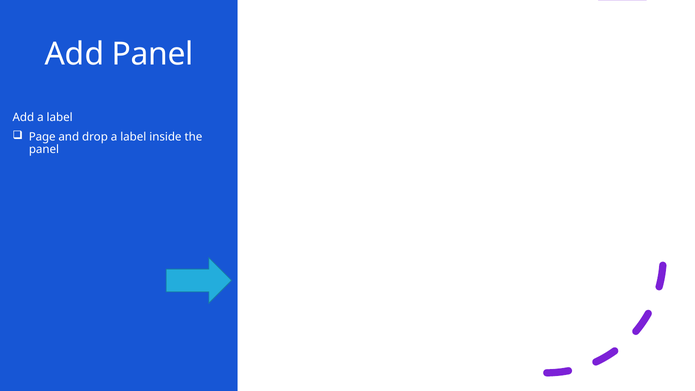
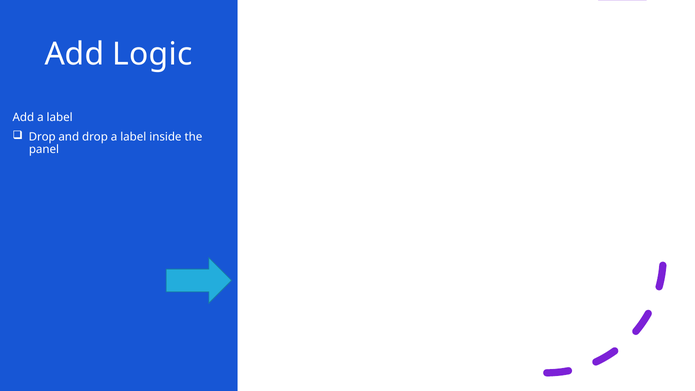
Add Panel: Panel -> Logic
Page at (42, 137): Page -> Drop
